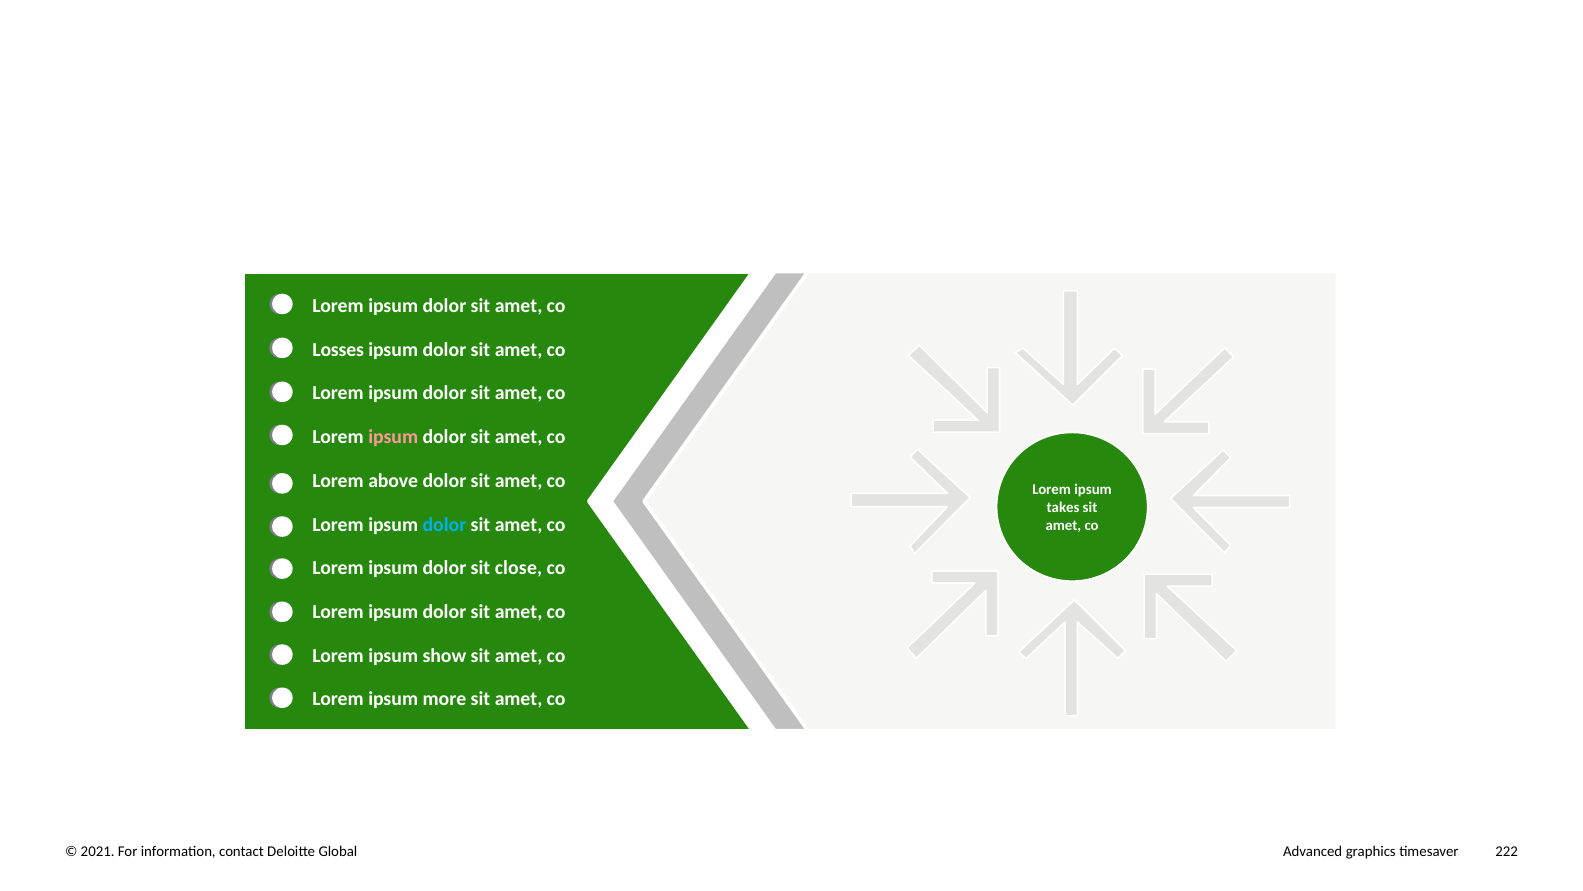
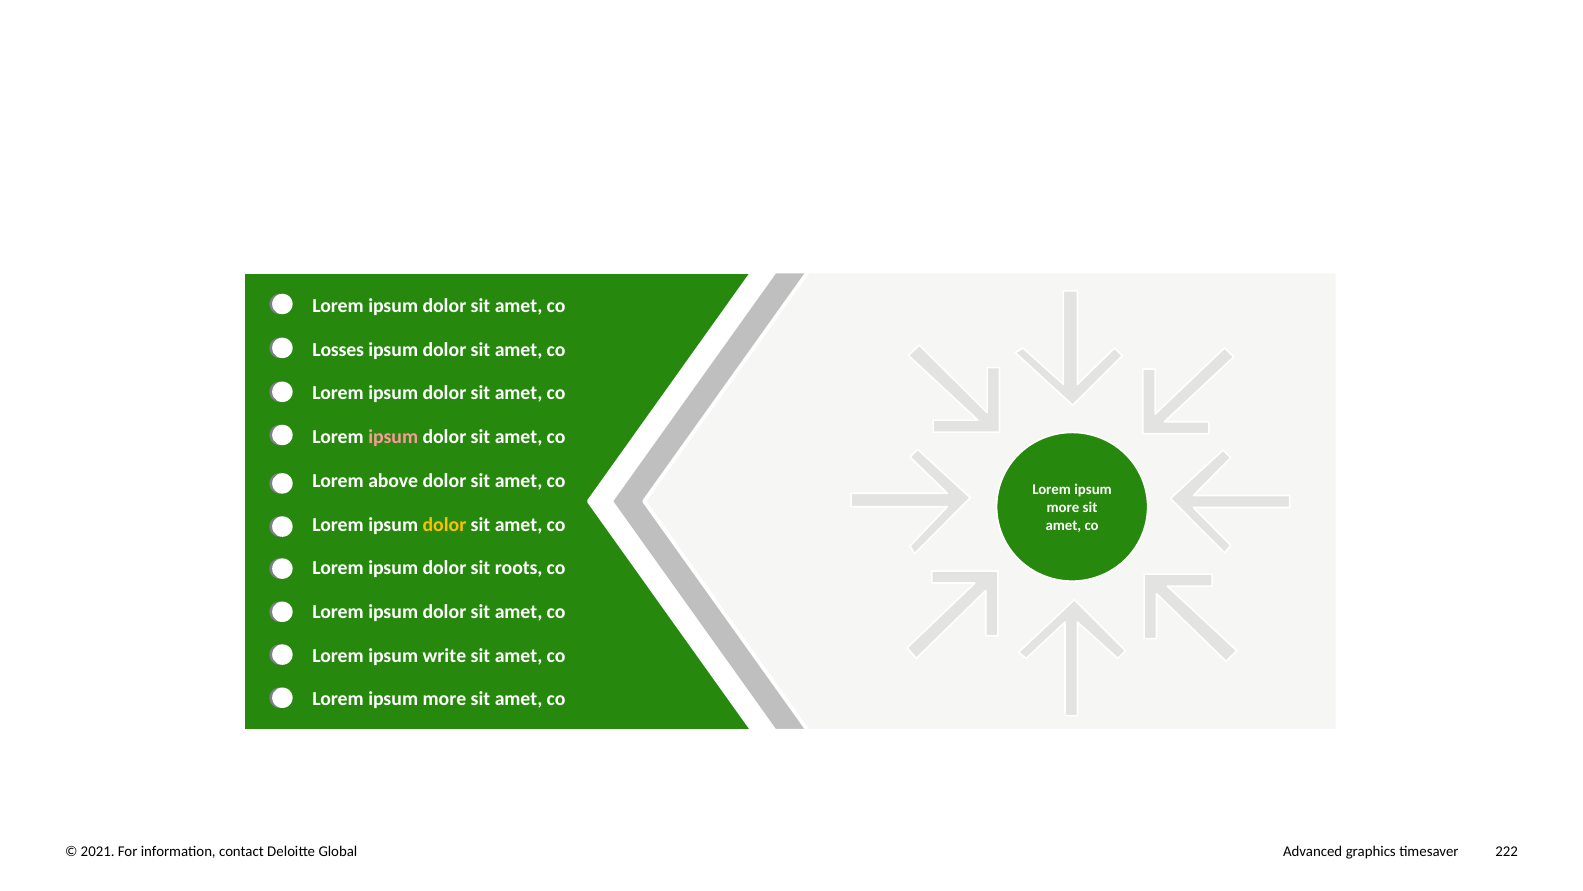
takes at (1063, 507): takes -> more
dolor at (444, 524) colour: light blue -> yellow
close: close -> roots
show: show -> write
